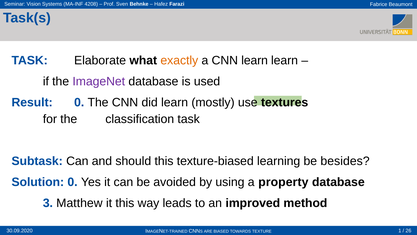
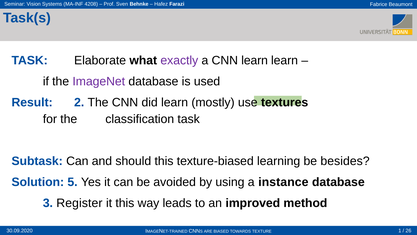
exactly colour: orange -> purple
Result 0: 0 -> 2
Solution 0: 0 -> 5
property: property -> instance
Matthew: Matthew -> Register
